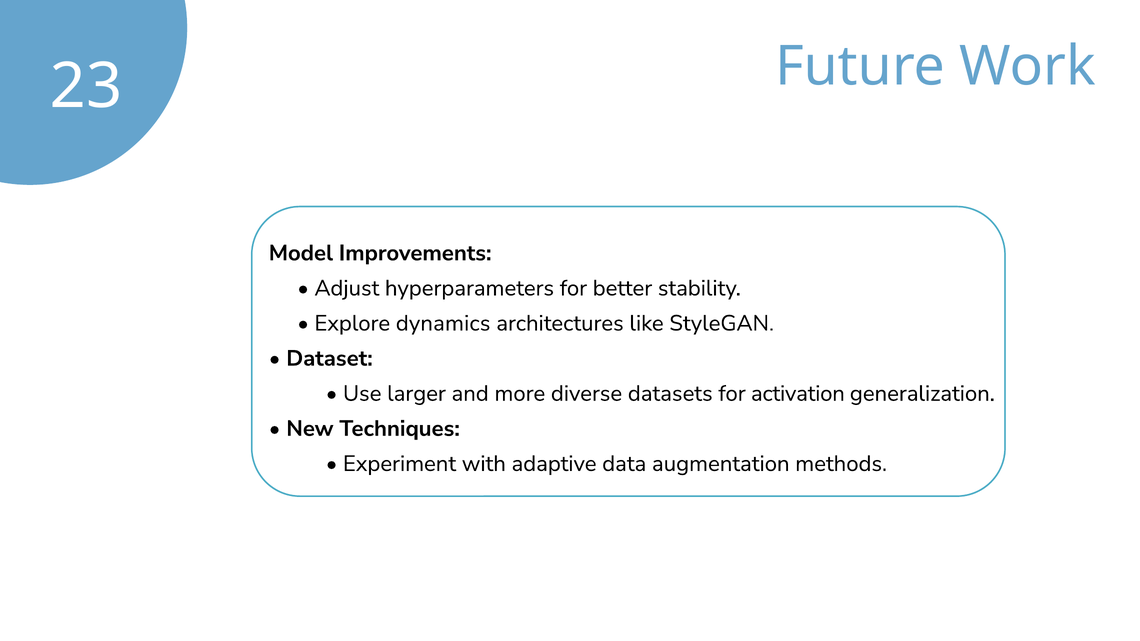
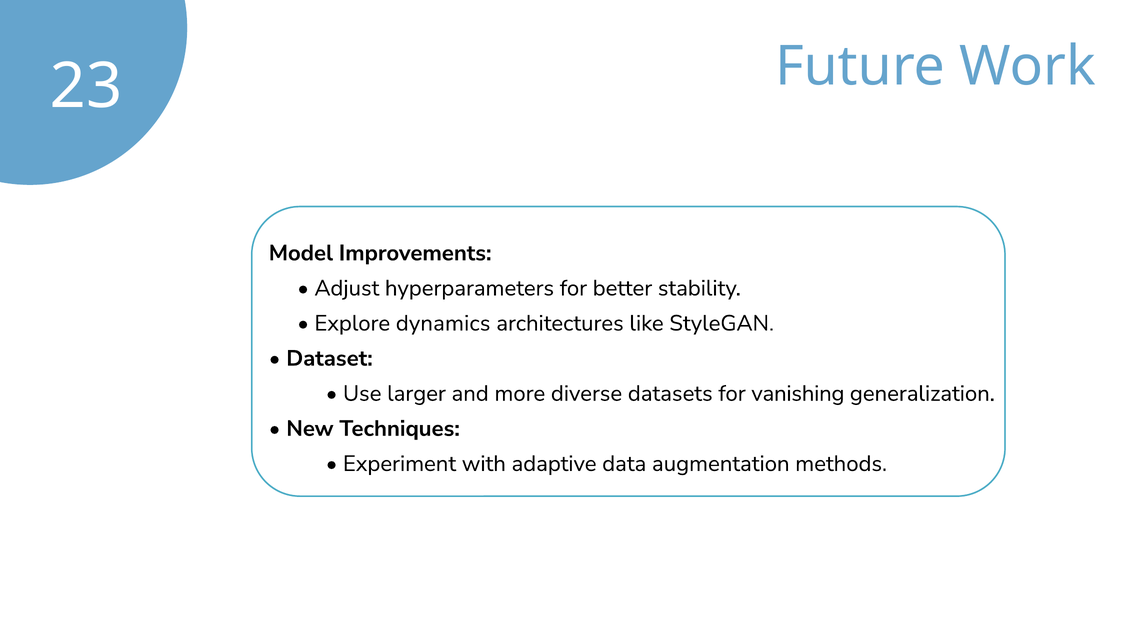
activation: activation -> vanishing
